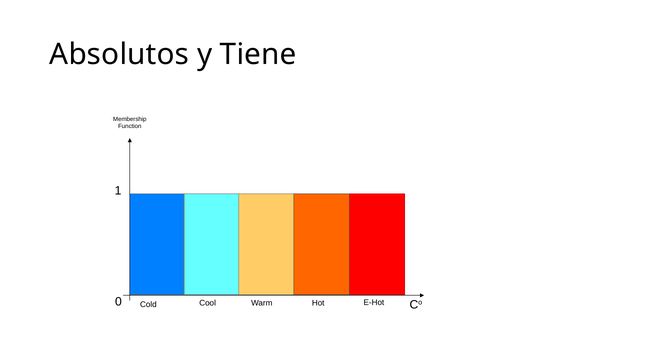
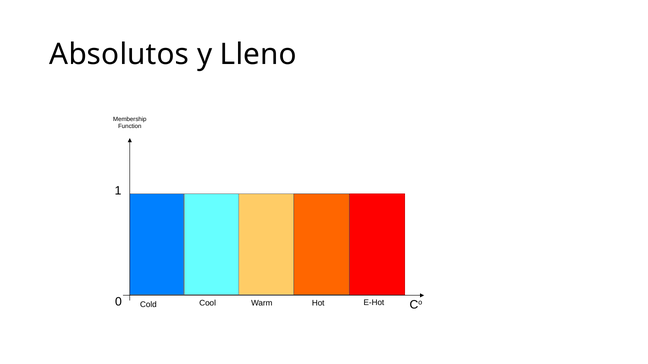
Tiene: Tiene -> Lleno
